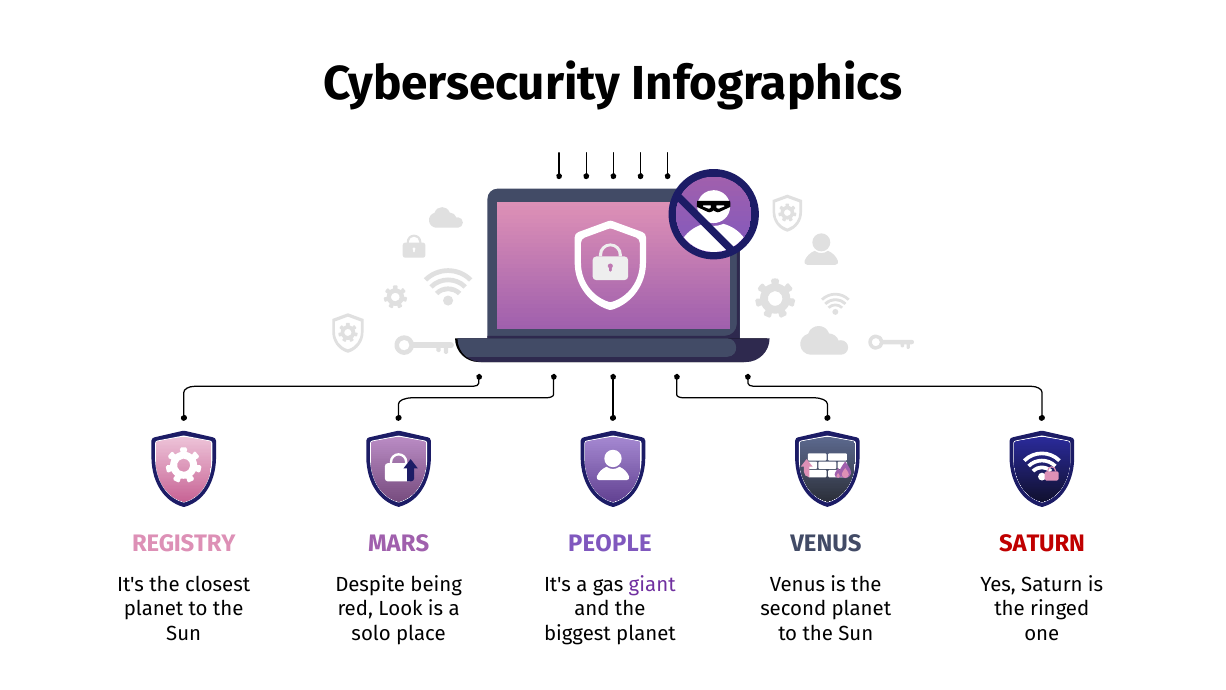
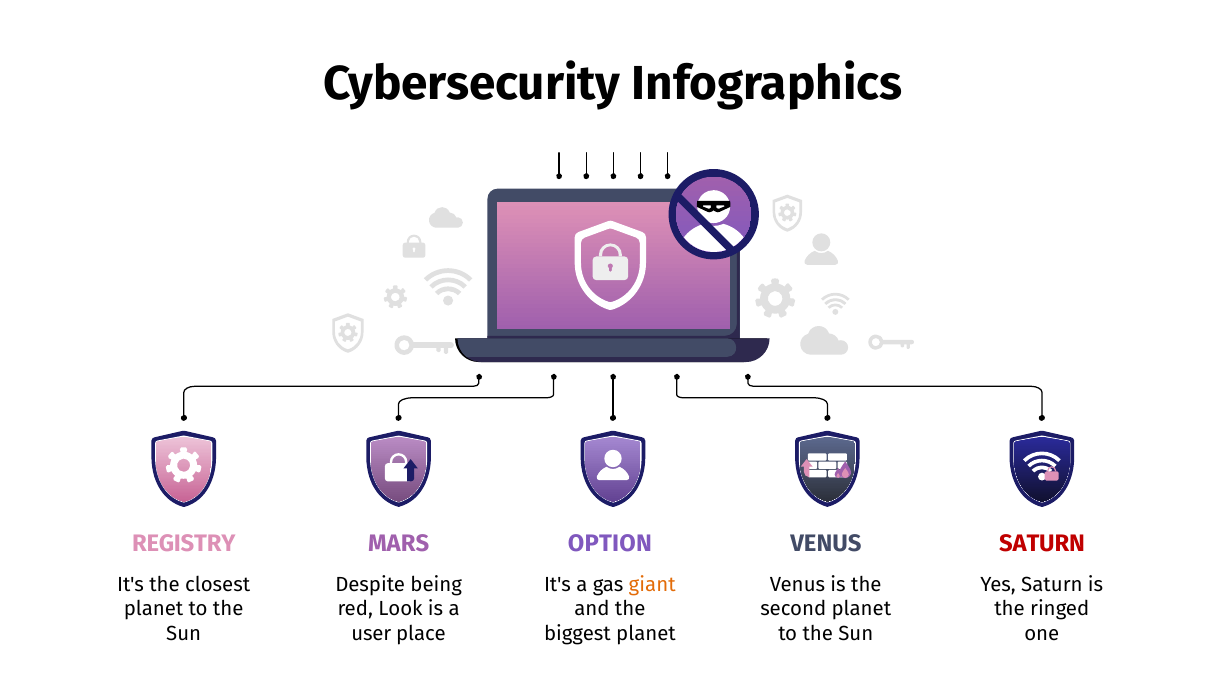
PEOPLE: PEOPLE -> OPTION
giant colour: purple -> orange
solo: solo -> user
